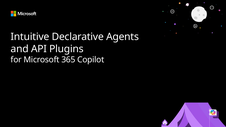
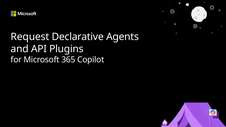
Intuitive: Intuitive -> Request
